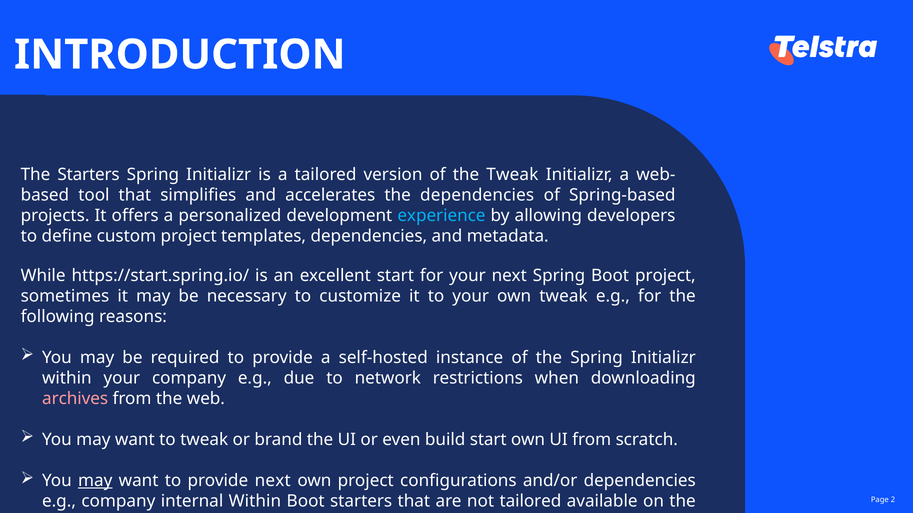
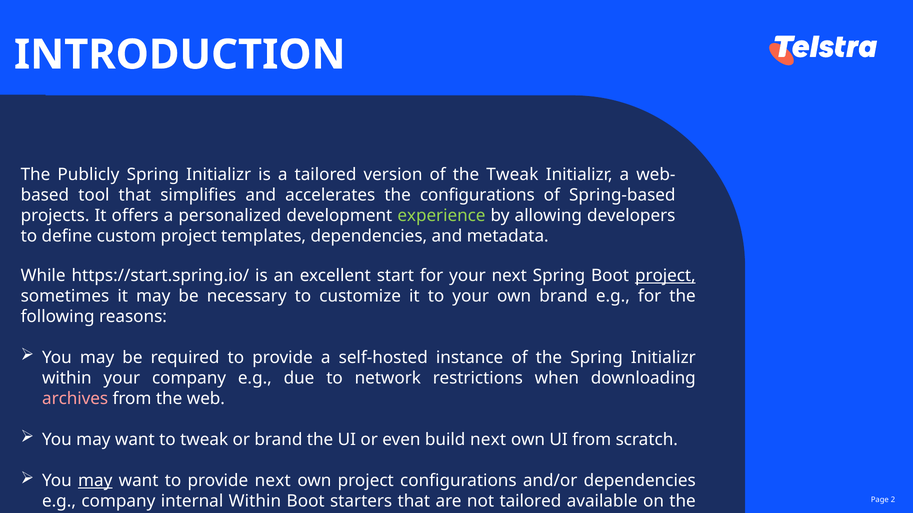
The Starters: Starters -> Publicly
the dependencies: dependencies -> configurations
experience colour: light blue -> light green
project at (665, 276) underline: none -> present
own tweak: tweak -> brand
build start: start -> next
